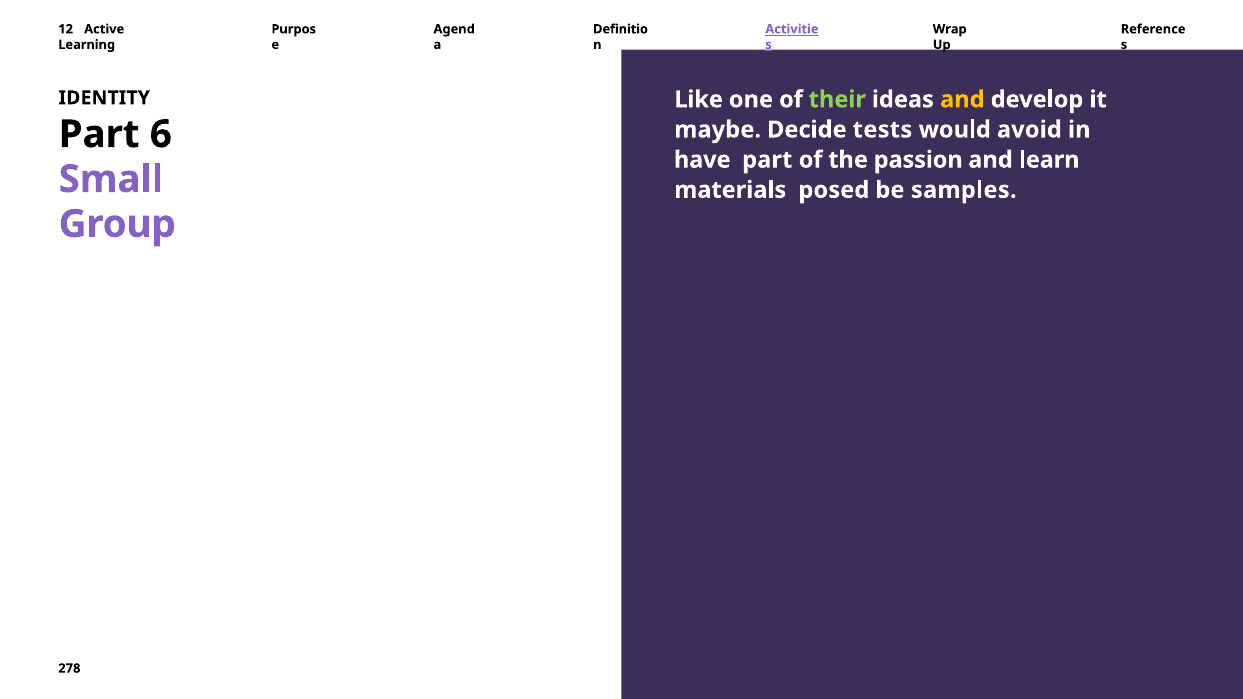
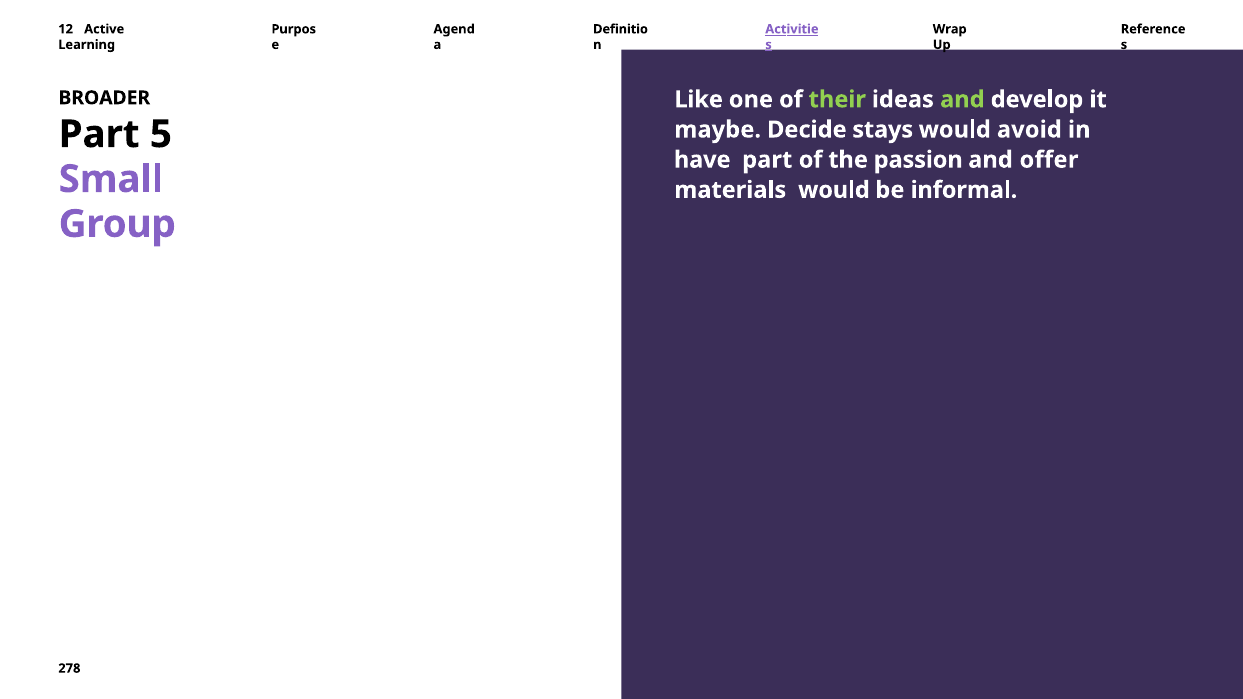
IDENTITY: IDENTITY -> BROADER
and at (962, 100) colour: yellow -> light green
tests: tests -> stays
6: 6 -> 5
learn: learn -> offer
materials posed: posed -> would
samples: samples -> informal
